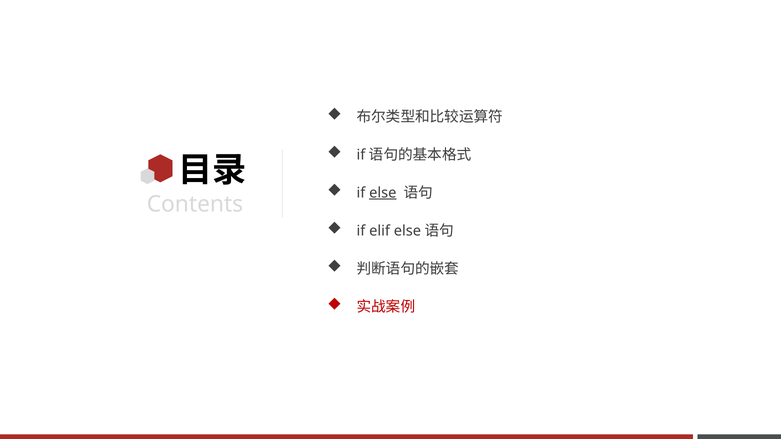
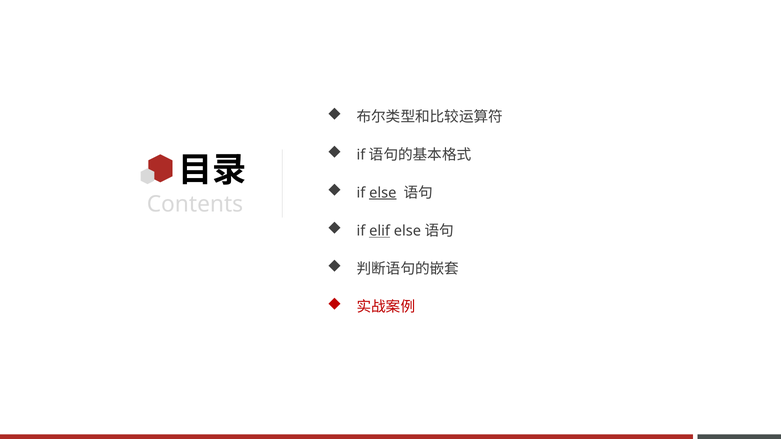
elif underline: none -> present
